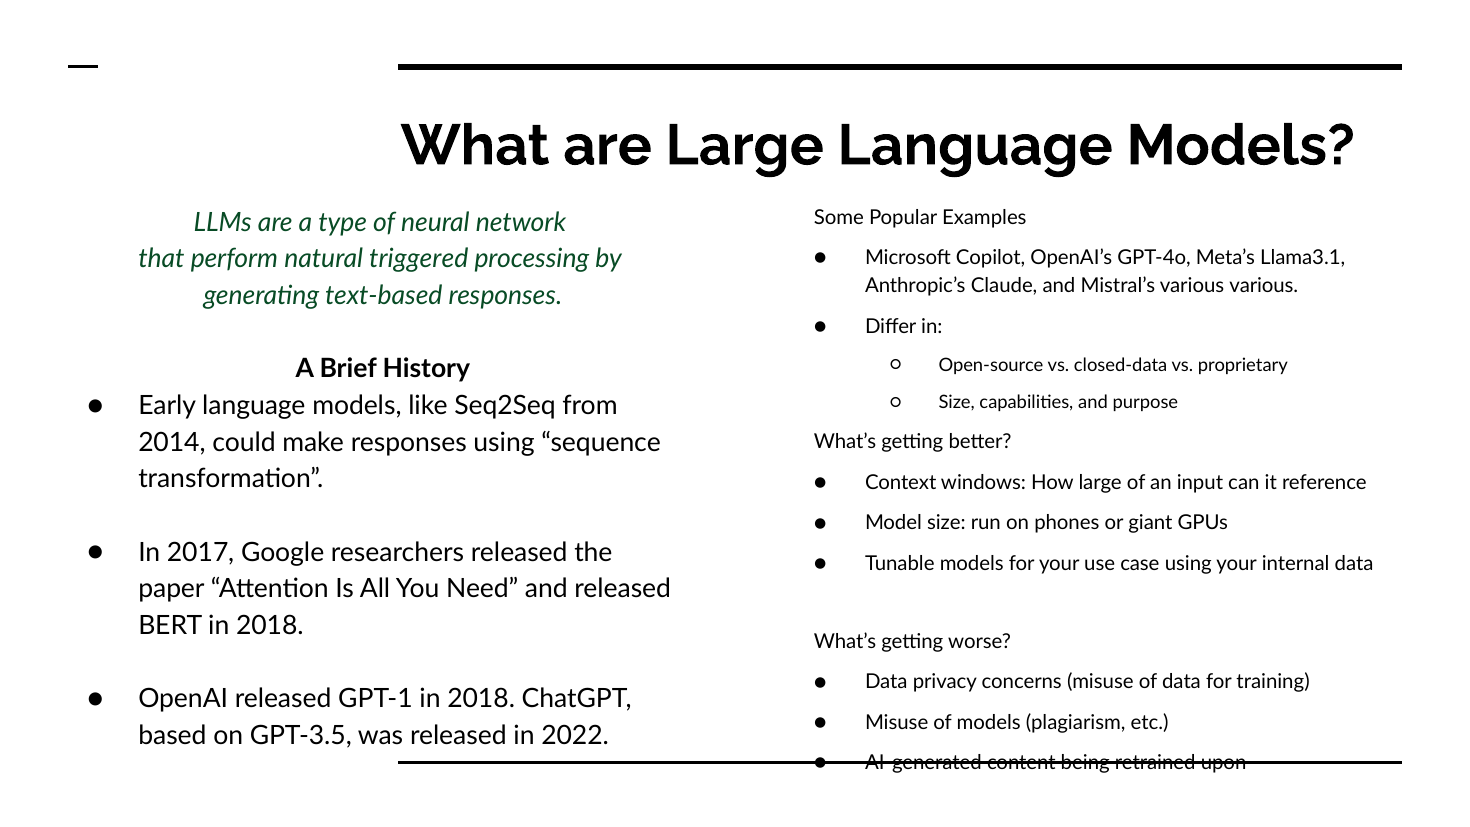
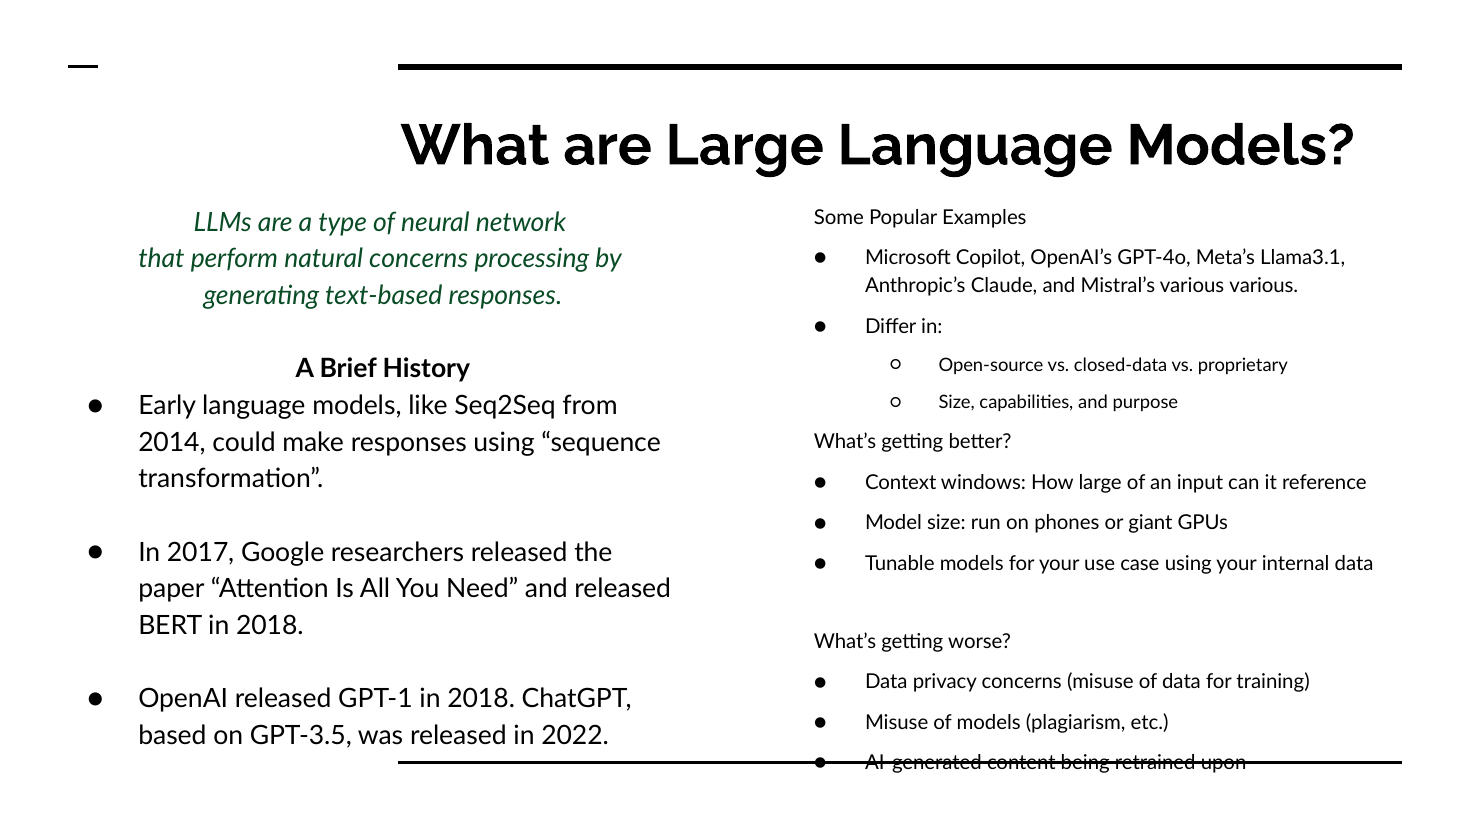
natural triggered: triggered -> concerns
